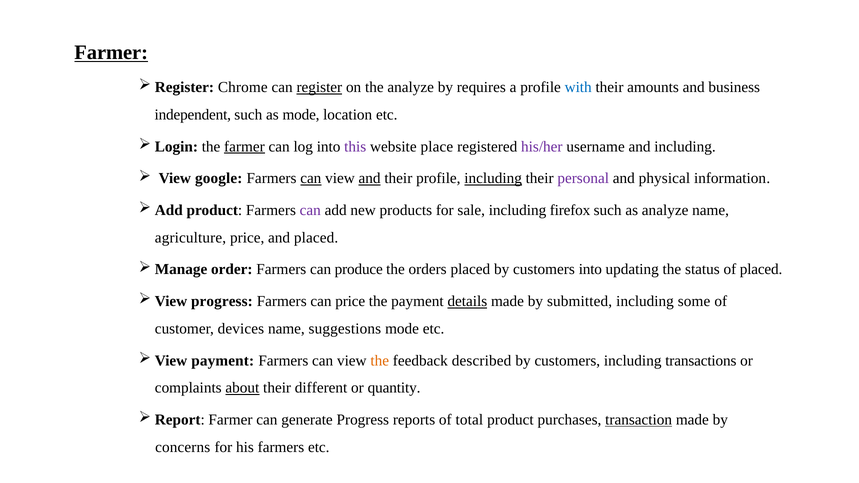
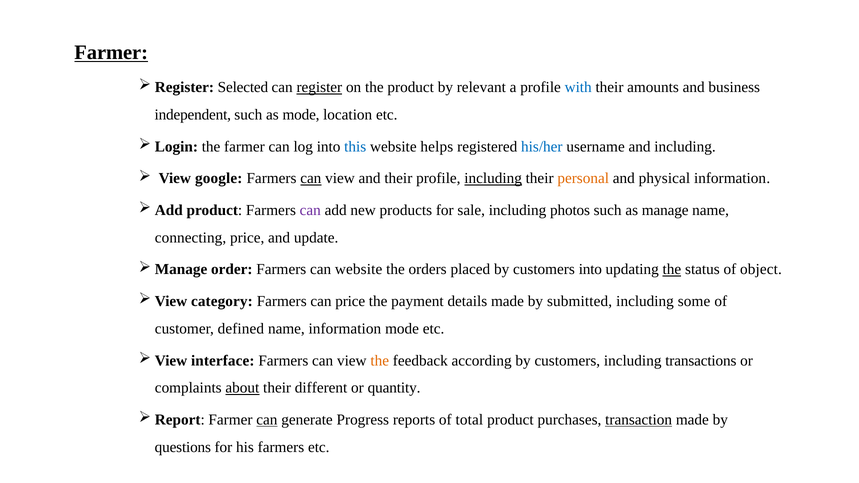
Chrome: Chrome -> Selected
the analyze: analyze -> product
requires: requires -> relevant
farmer at (244, 147) underline: present -> none
this colour: purple -> blue
place: place -> helps
his/her colour: purple -> blue
and at (370, 178) underline: present -> none
personal colour: purple -> orange
firefox: firefox -> photos
as analyze: analyze -> manage
agriculture: agriculture -> connecting
and placed: placed -> update
can produce: produce -> website
the at (672, 270) underline: none -> present
of placed: placed -> object
progress at (222, 301): progress -> category
details underline: present -> none
devices: devices -> defined
name suggestions: suggestions -> information
payment at (223, 361): payment -> interface
described: described -> according
can at (267, 420) underline: none -> present
concerns: concerns -> questions
